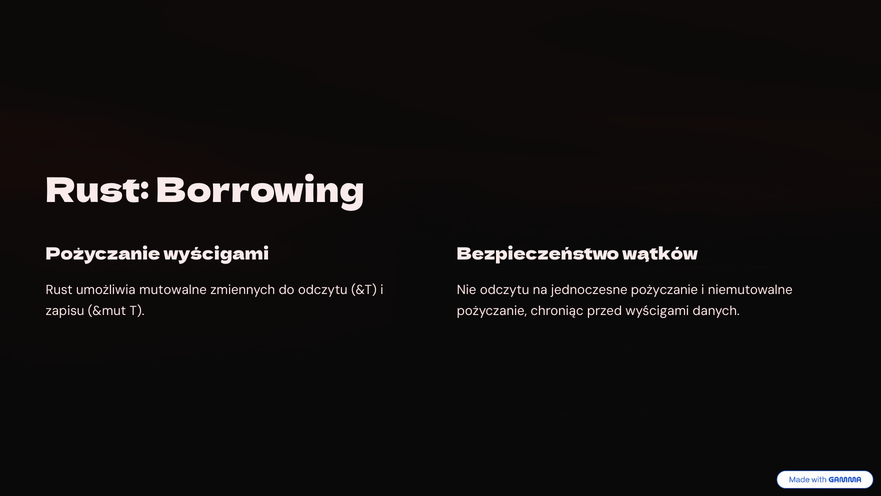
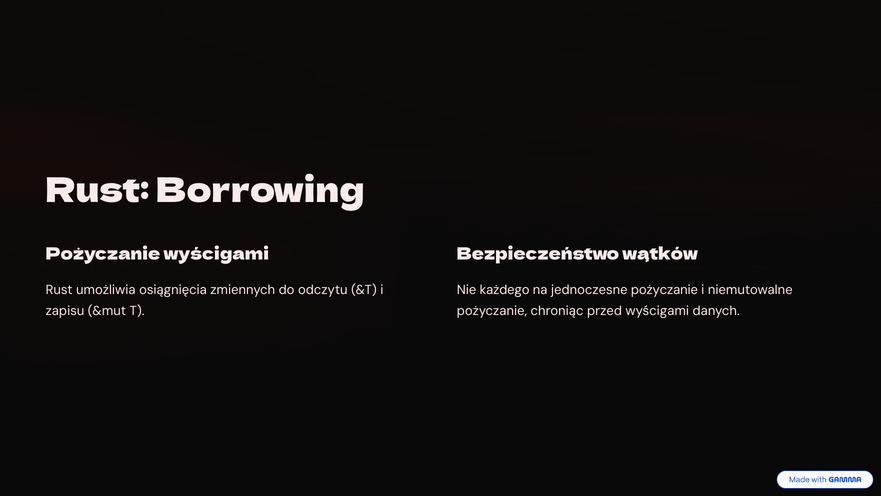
mutowalne: mutowalne -> osiągnięcia
Nie odczytu: odczytu -> każdego
